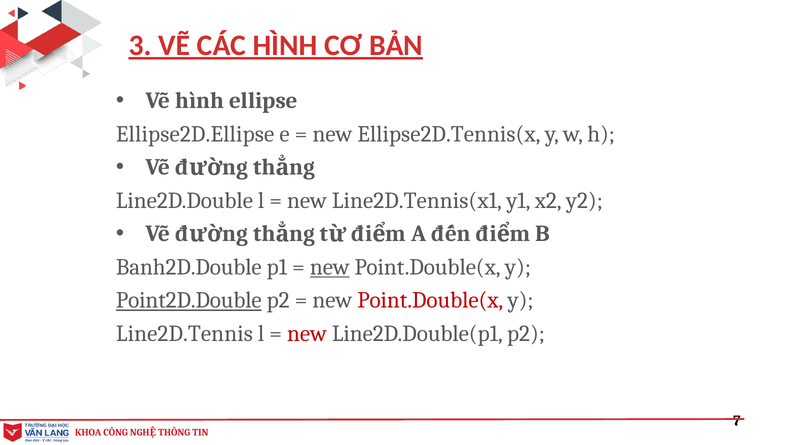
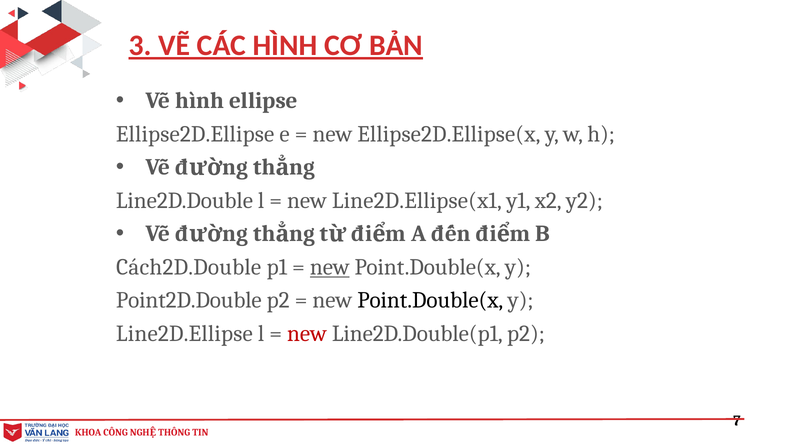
Ellipse2D.Tennis(x: Ellipse2D.Tennis(x -> Ellipse2D.Ellipse(x
Line2D.Tennis(x1: Line2D.Tennis(x1 -> Line2D.Ellipse(x1
Banh2D.Double: Banh2D.Double -> Cách2D.Double
Point2D.Double underline: present -> none
Point.Double(x at (430, 301) colour: red -> black
Line2D.Tennis: Line2D.Tennis -> Line2D.Ellipse
